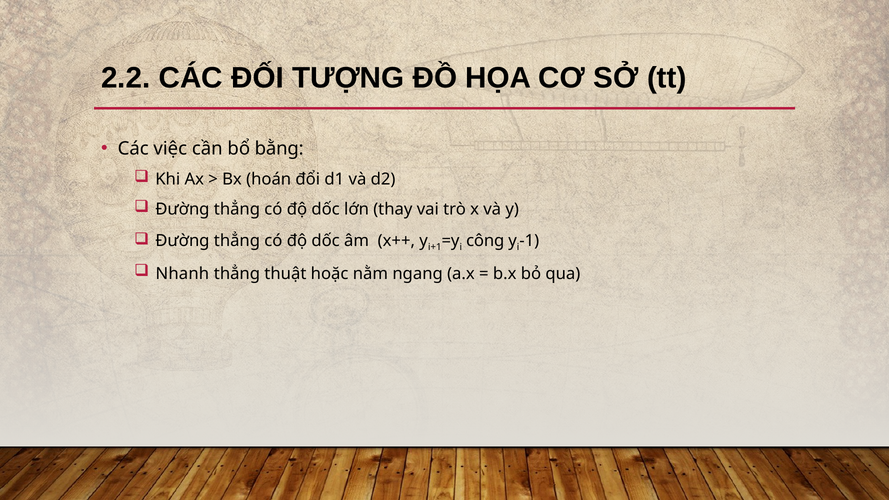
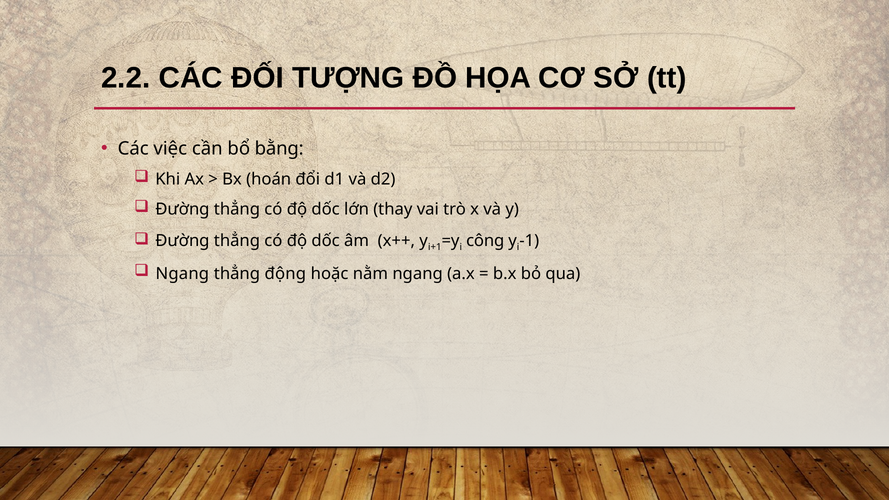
Nhanh at (182, 274): Nhanh -> Ngang
thuật: thuật -> động
